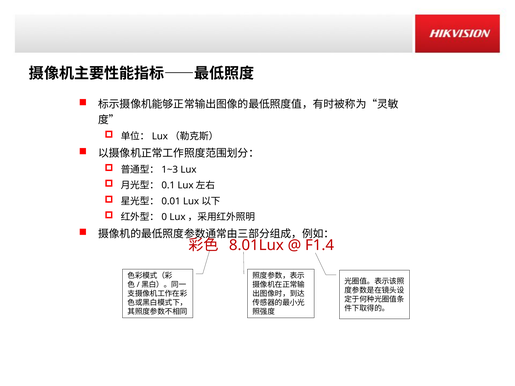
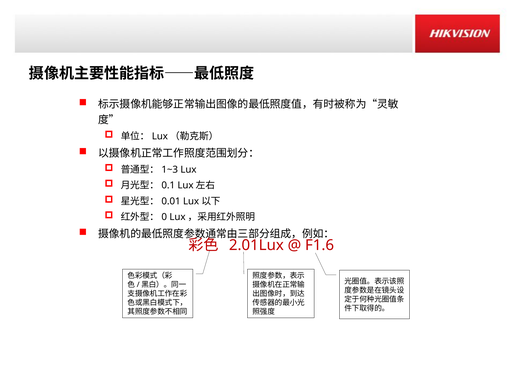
8.01Lux: 8.01Lux -> 2.01Lux
F1.4: F1.4 -> F1.6
